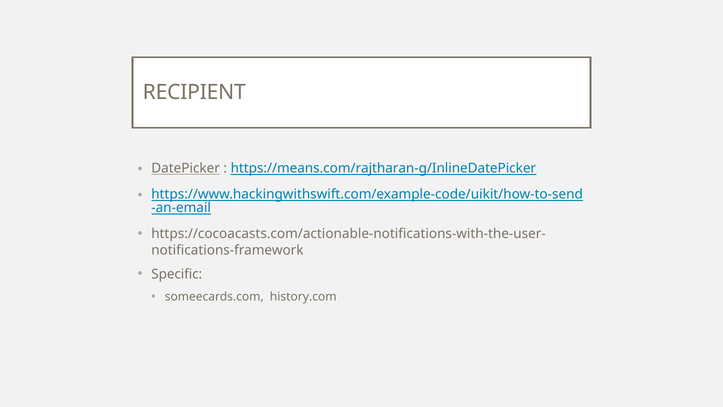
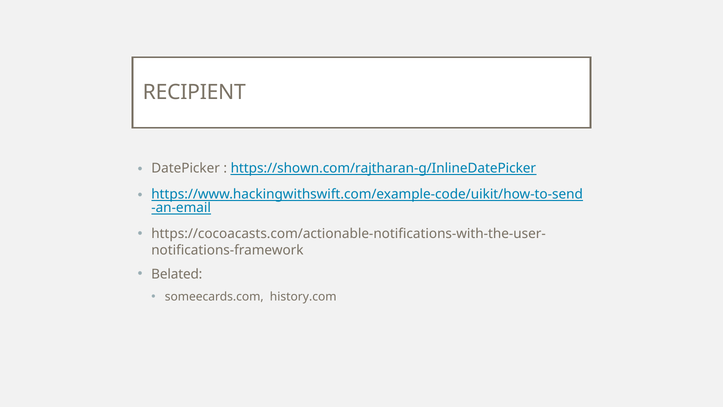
DatePicker underline: present -> none
https://means.com/rajtharan-g/InlineDatePicker: https://means.com/rajtharan-g/InlineDatePicker -> https://shown.com/rajtharan-g/InlineDatePicker
Specific: Specific -> Belated
